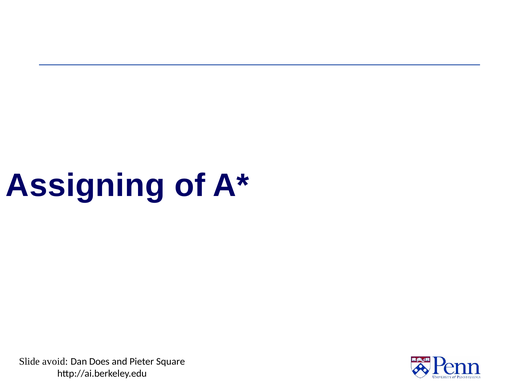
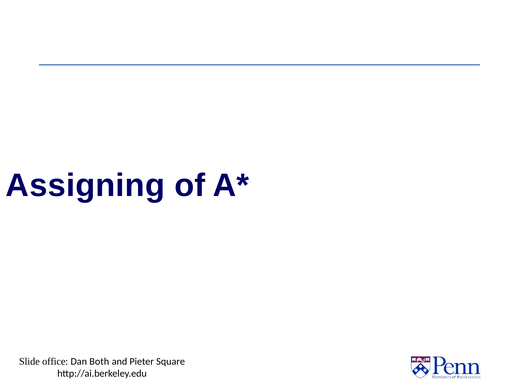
avoid: avoid -> office
Does: Does -> Both
